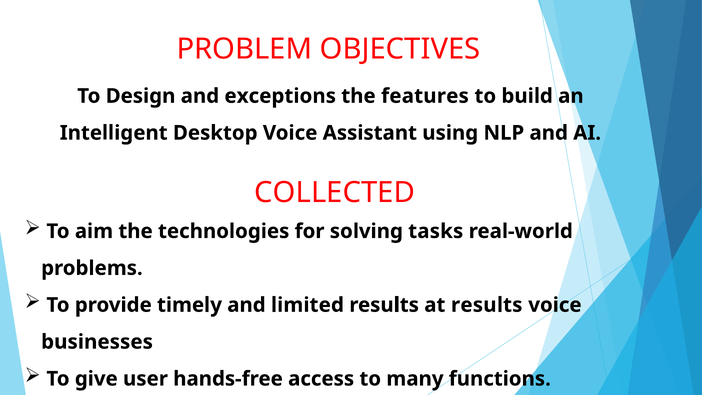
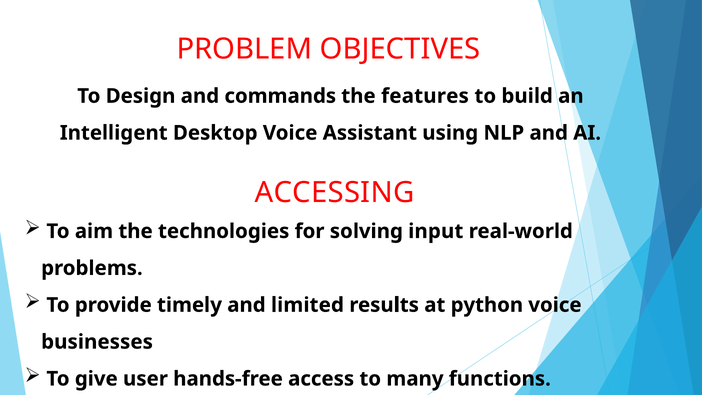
exceptions: exceptions -> commands
COLLECTED: COLLECTED -> ACCESSING
solving tasks: tasks -> input
at results: results -> python
